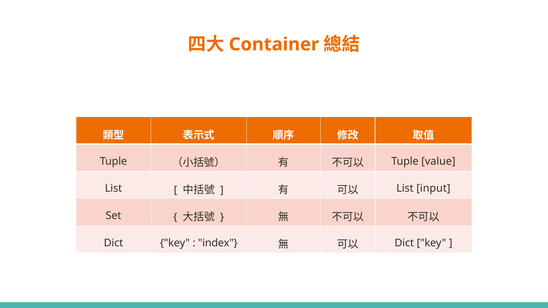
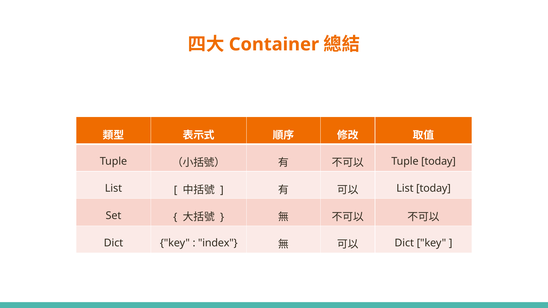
Tuple value: value -> today
List input: input -> today
